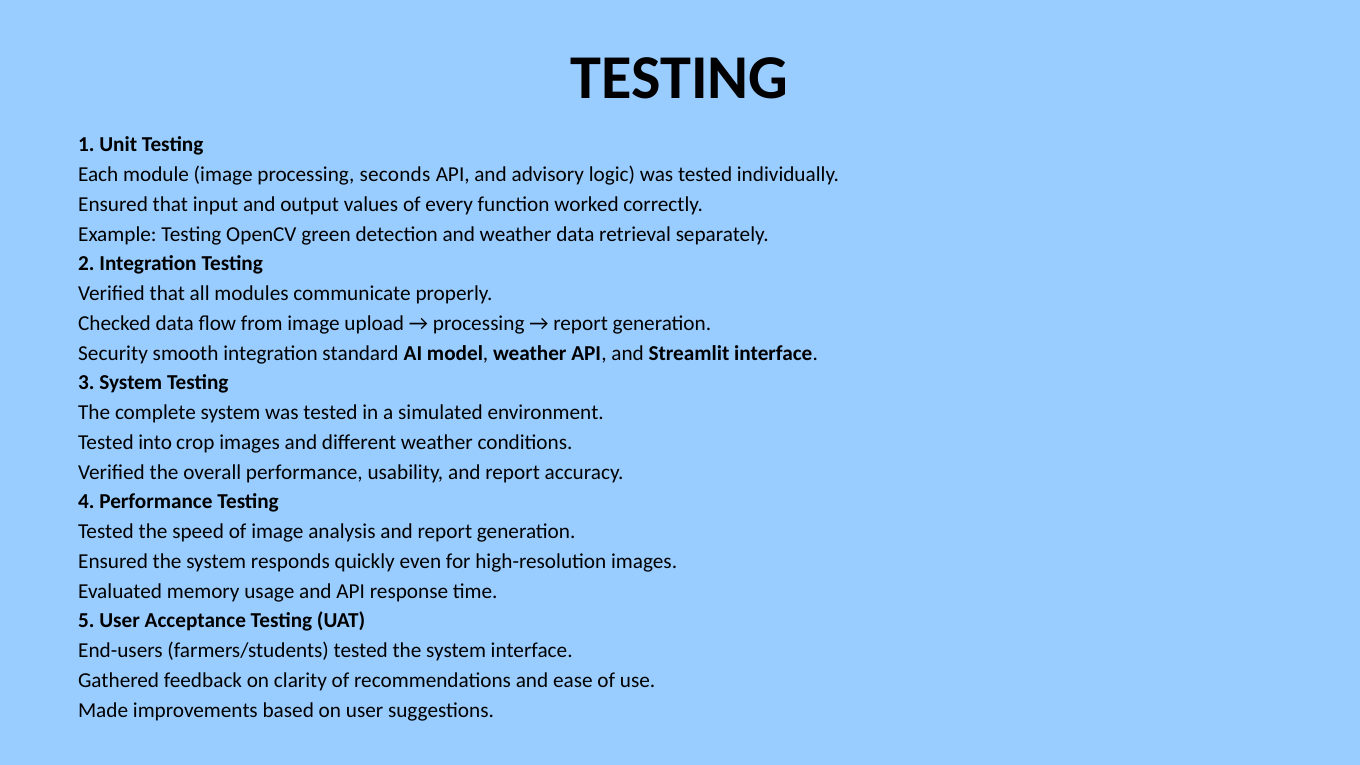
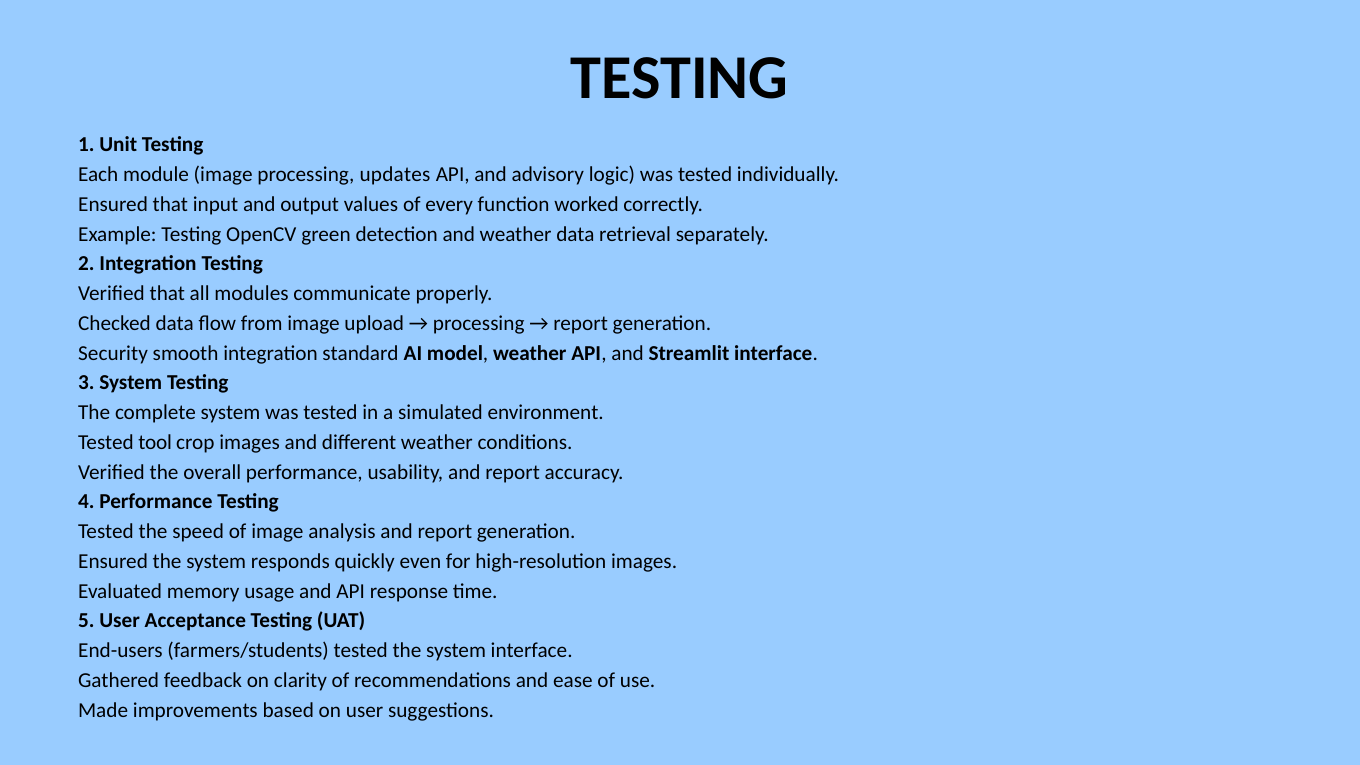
seconds: seconds -> updates
into: into -> tool
